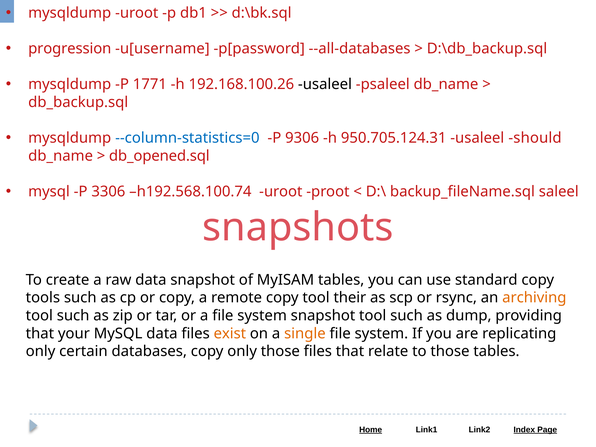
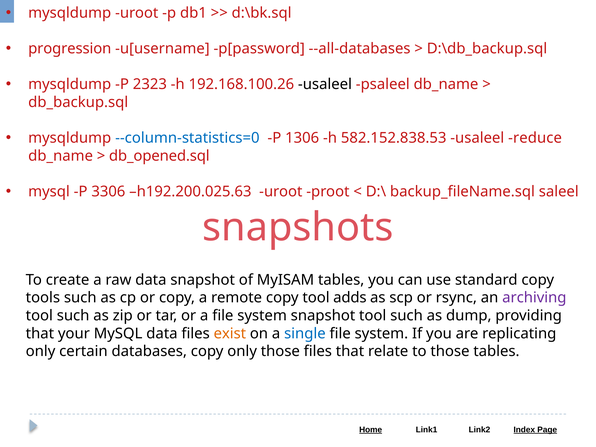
1771: 1771 -> 2323
9306: 9306 -> 1306
950.705.124.31: 950.705.124.31 -> 582.152.838.53
should: should -> reduce
h192.568.100.74: h192.568.100.74 -> h192.200.025.63
their: their -> adds
archiving colour: orange -> purple
single colour: orange -> blue
